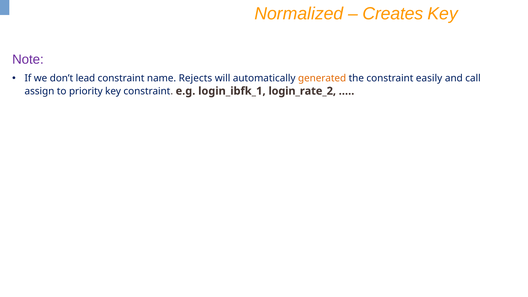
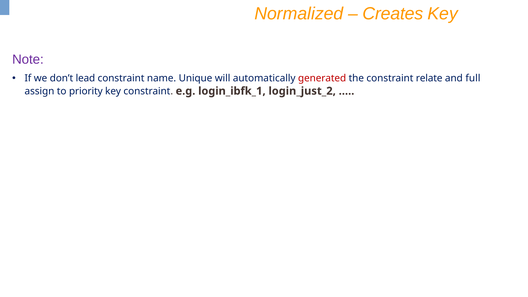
Rejects: Rejects -> Unique
generated colour: orange -> red
easily: easily -> relate
call: call -> full
login_rate_2: login_rate_2 -> login_just_2
